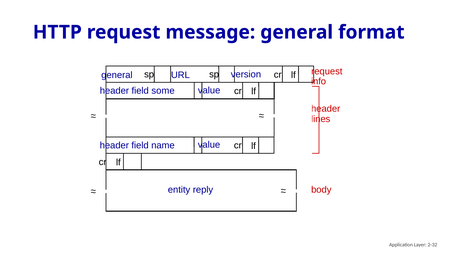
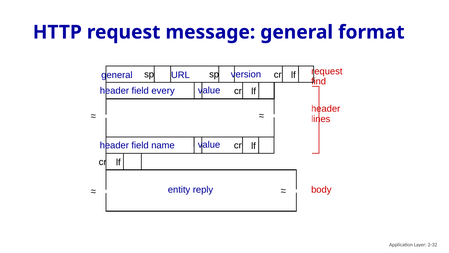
info: info -> find
some: some -> every
